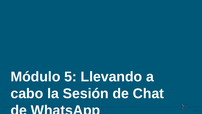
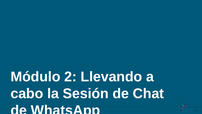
5: 5 -> 2
